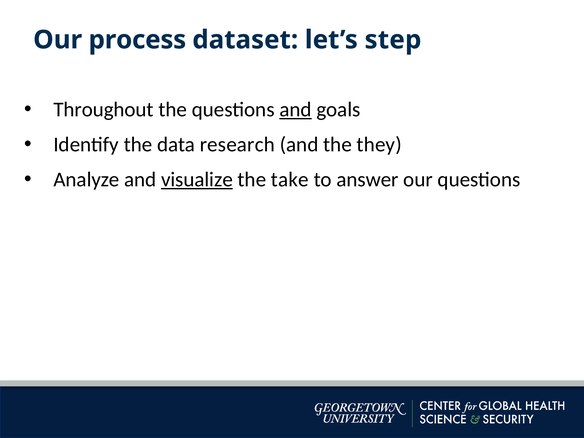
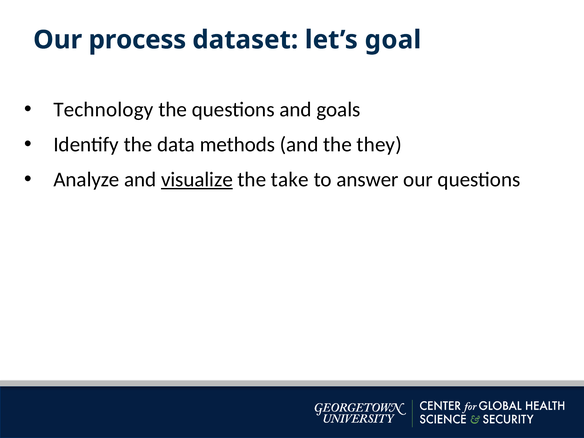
step: step -> goal
Throughout: Throughout -> Technology
and at (296, 110) underline: present -> none
research: research -> methods
